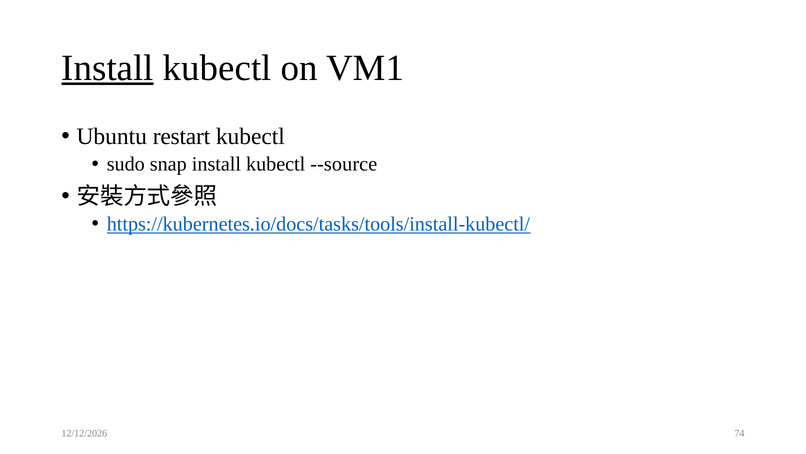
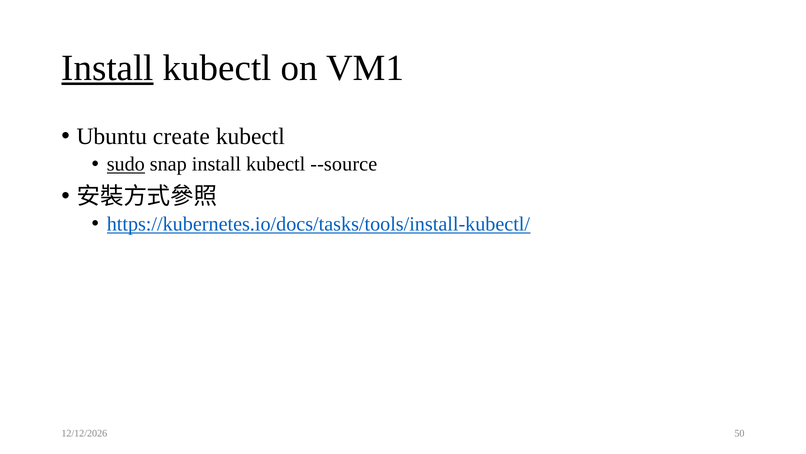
restart: restart -> create
sudo underline: none -> present
74: 74 -> 50
